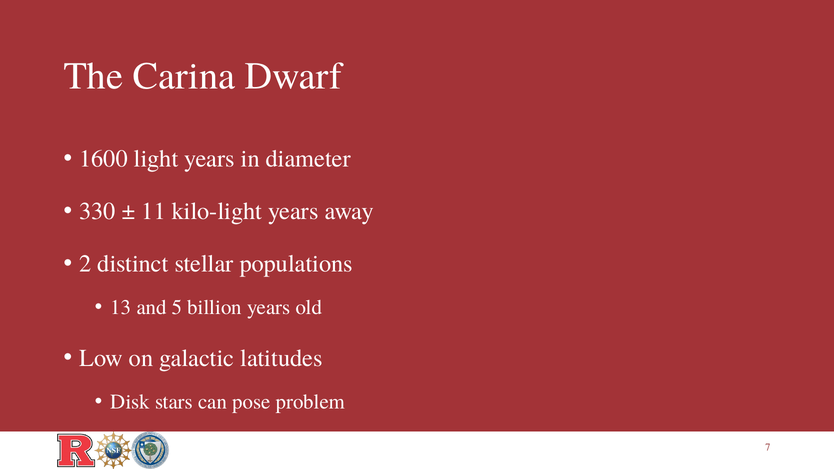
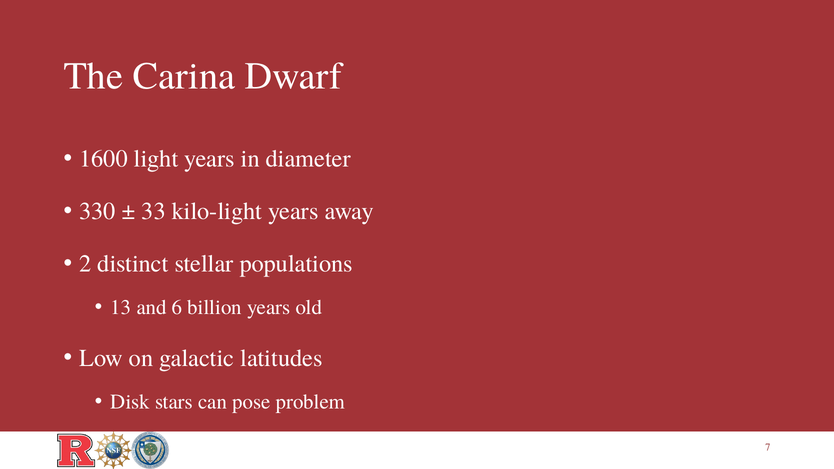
11: 11 -> 33
5: 5 -> 6
